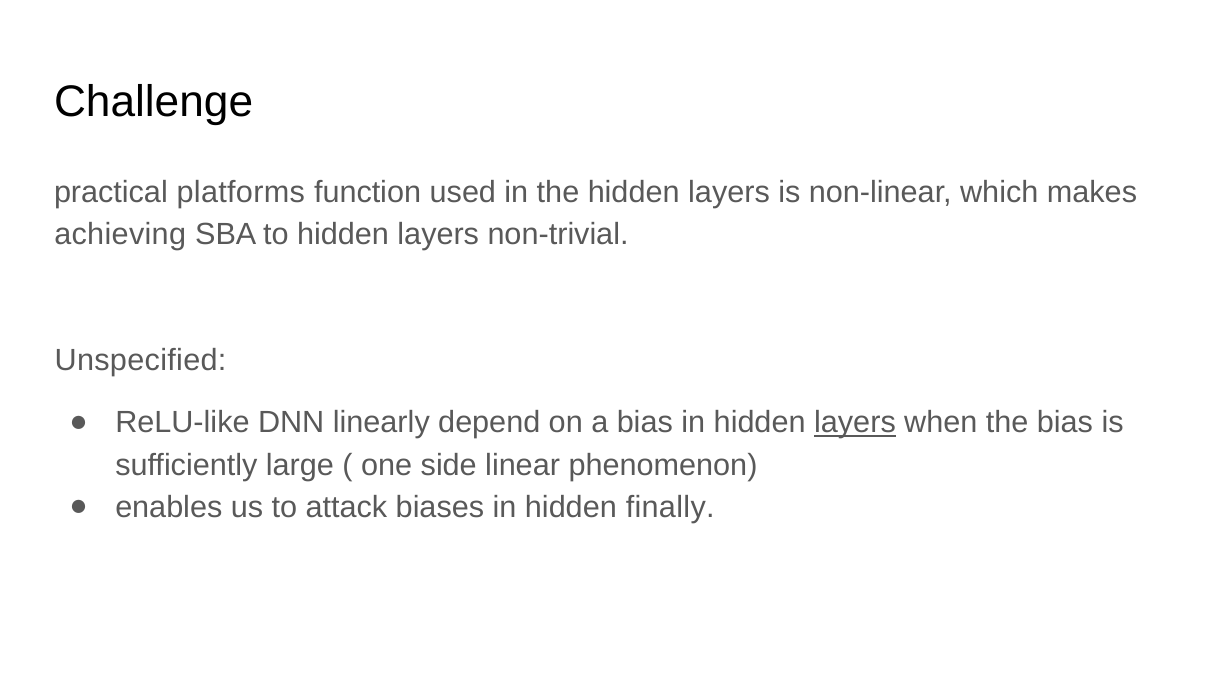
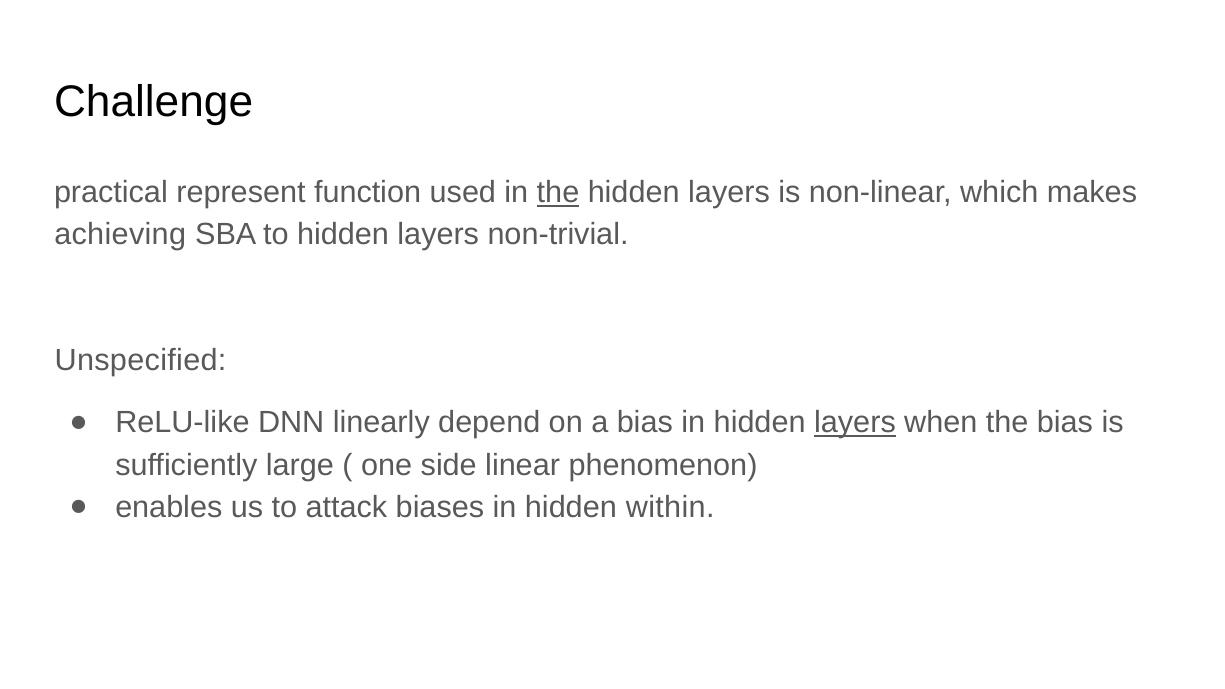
platforms: platforms -> represent
the at (558, 193) underline: none -> present
finally: finally -> within
